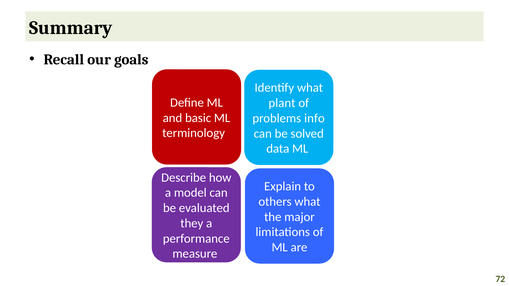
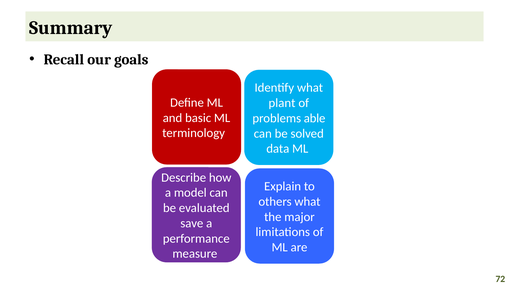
info: info -> able
they: they -> save
